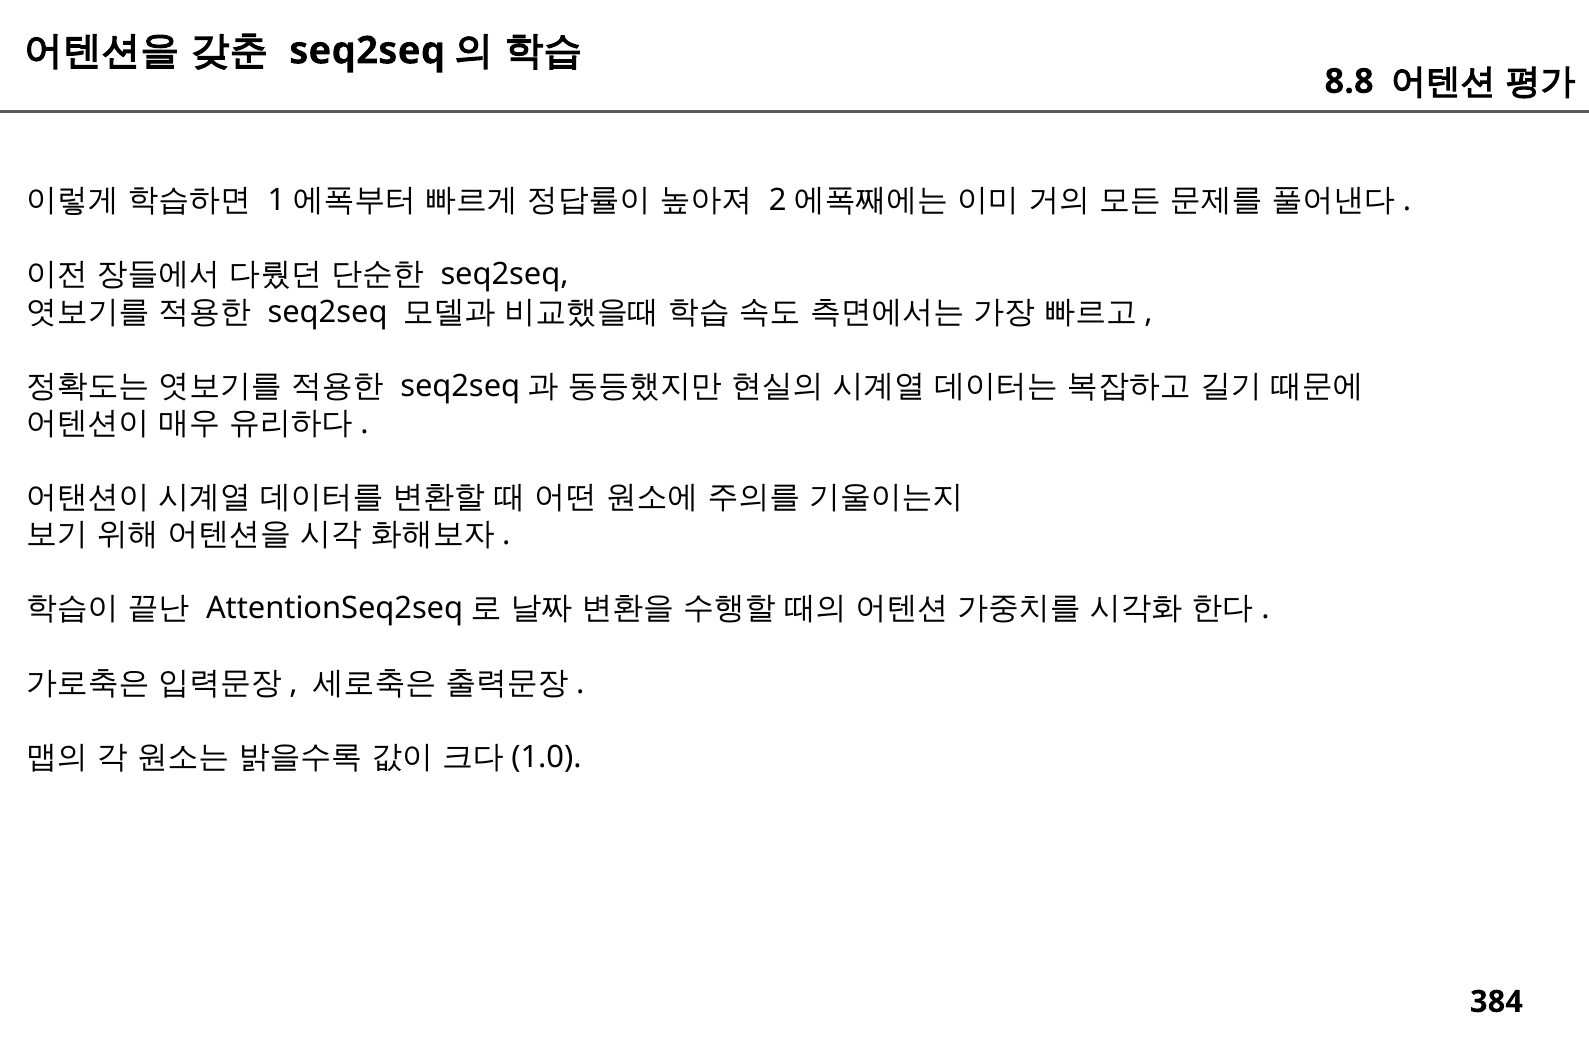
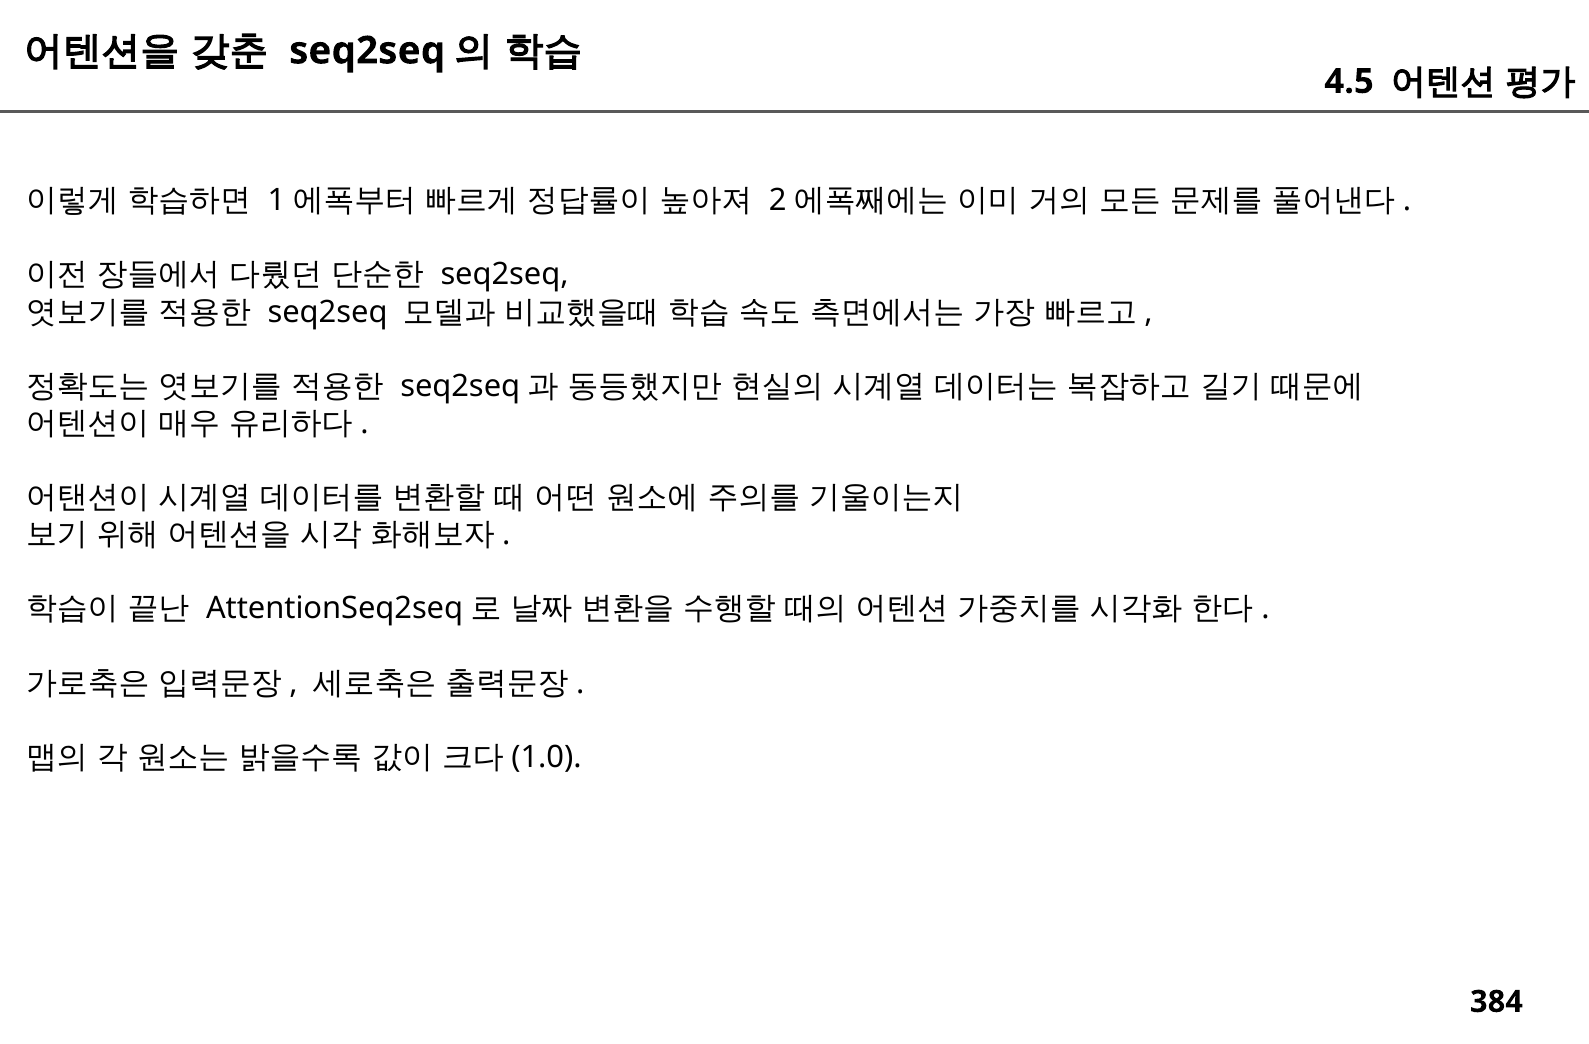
8.8: 8.8 -> 4.5
